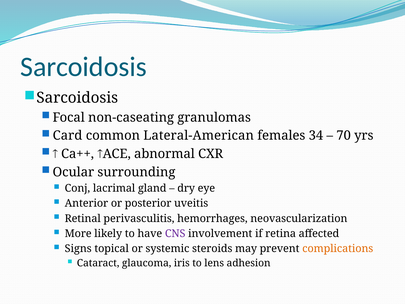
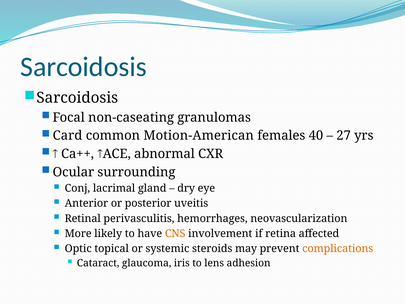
Lateral-American: Lateral-American -> Motion-American
34: 34 -> 40
70: 70 -> 27
CNS colour: purple -> orange
Signs: Signs -> Optic
